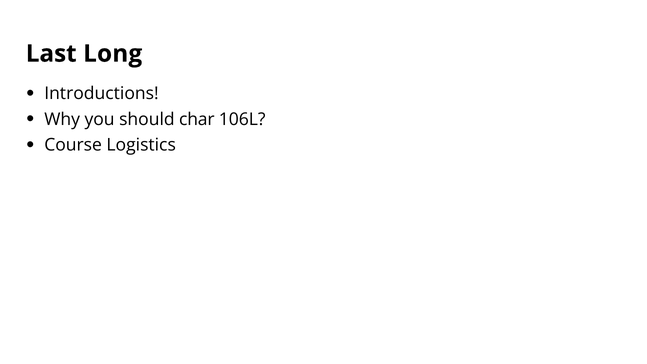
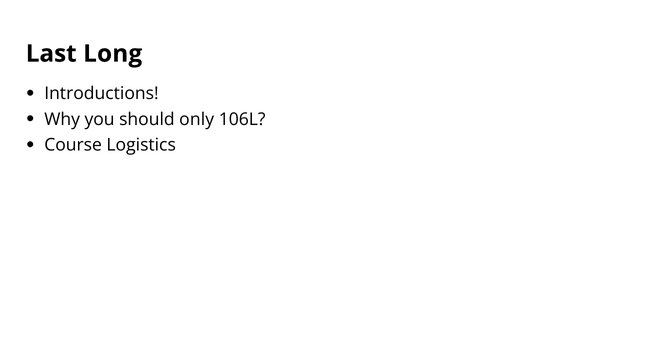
char: char -> only
